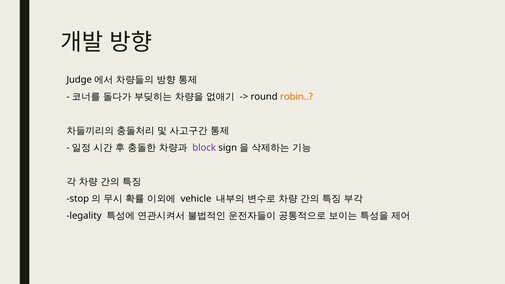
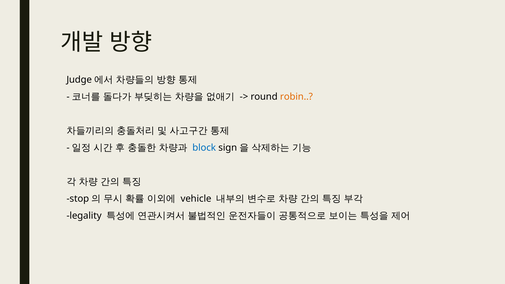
block colour: purple -> blue
